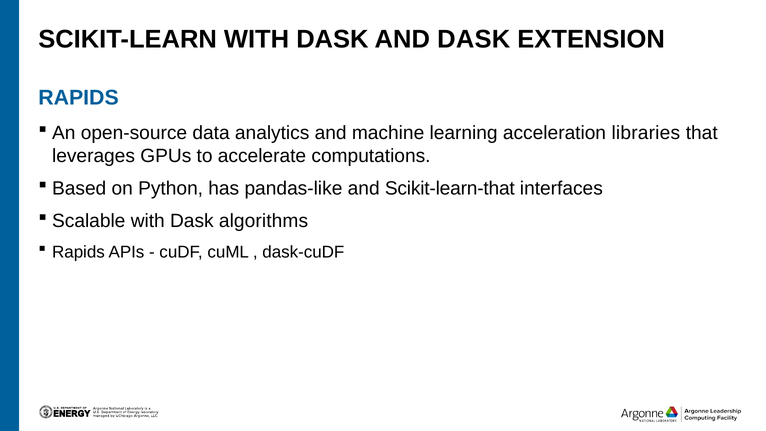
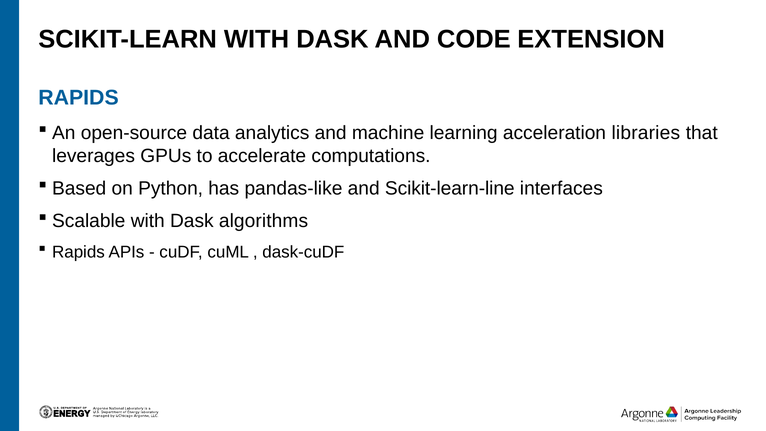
AND DASK: DASK -> CODE
Scikit-learn-that: Scikit-learn-that -> Scikit-learn-line
